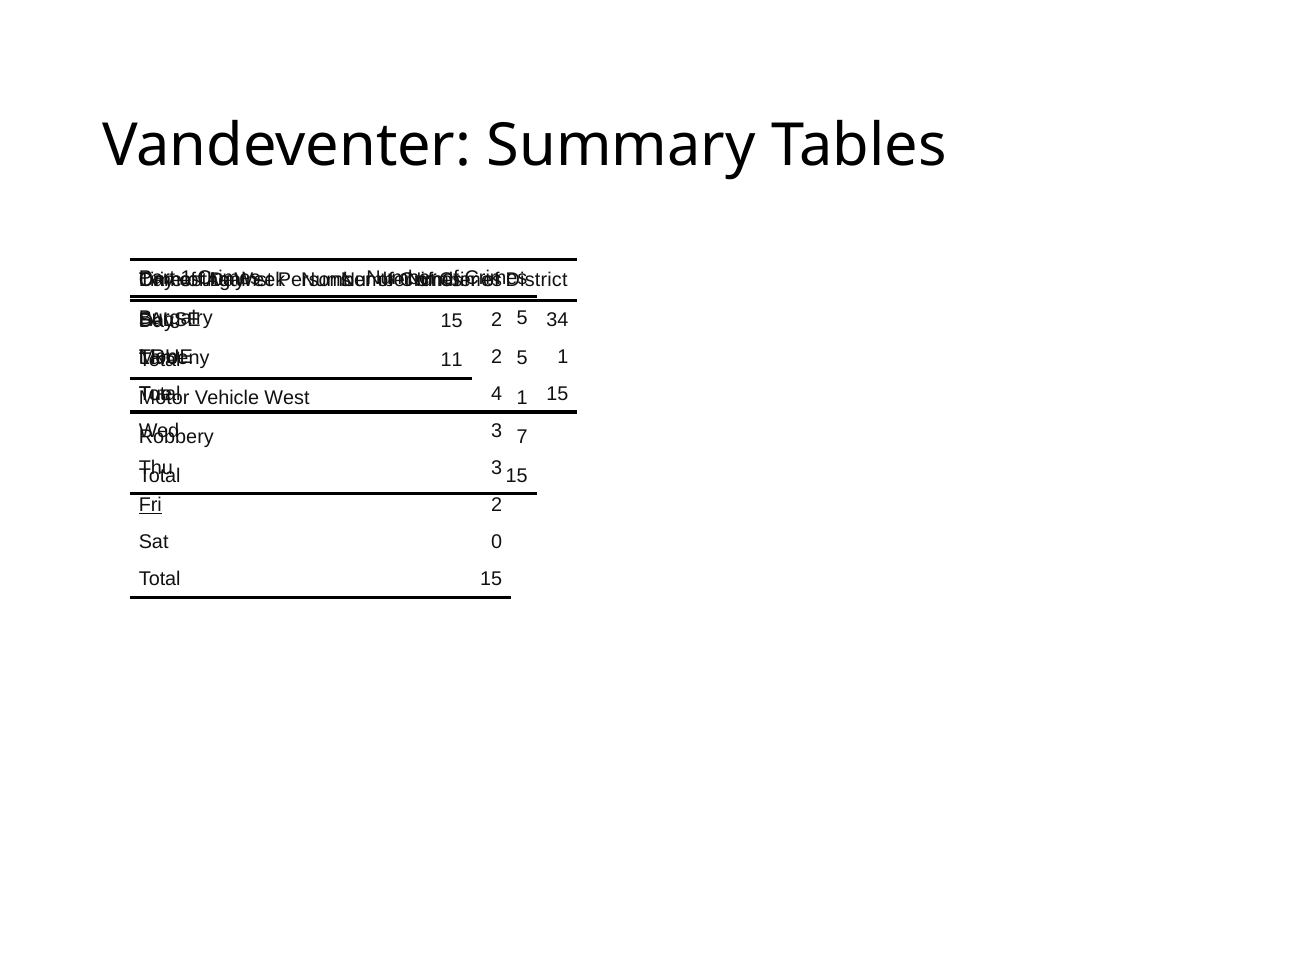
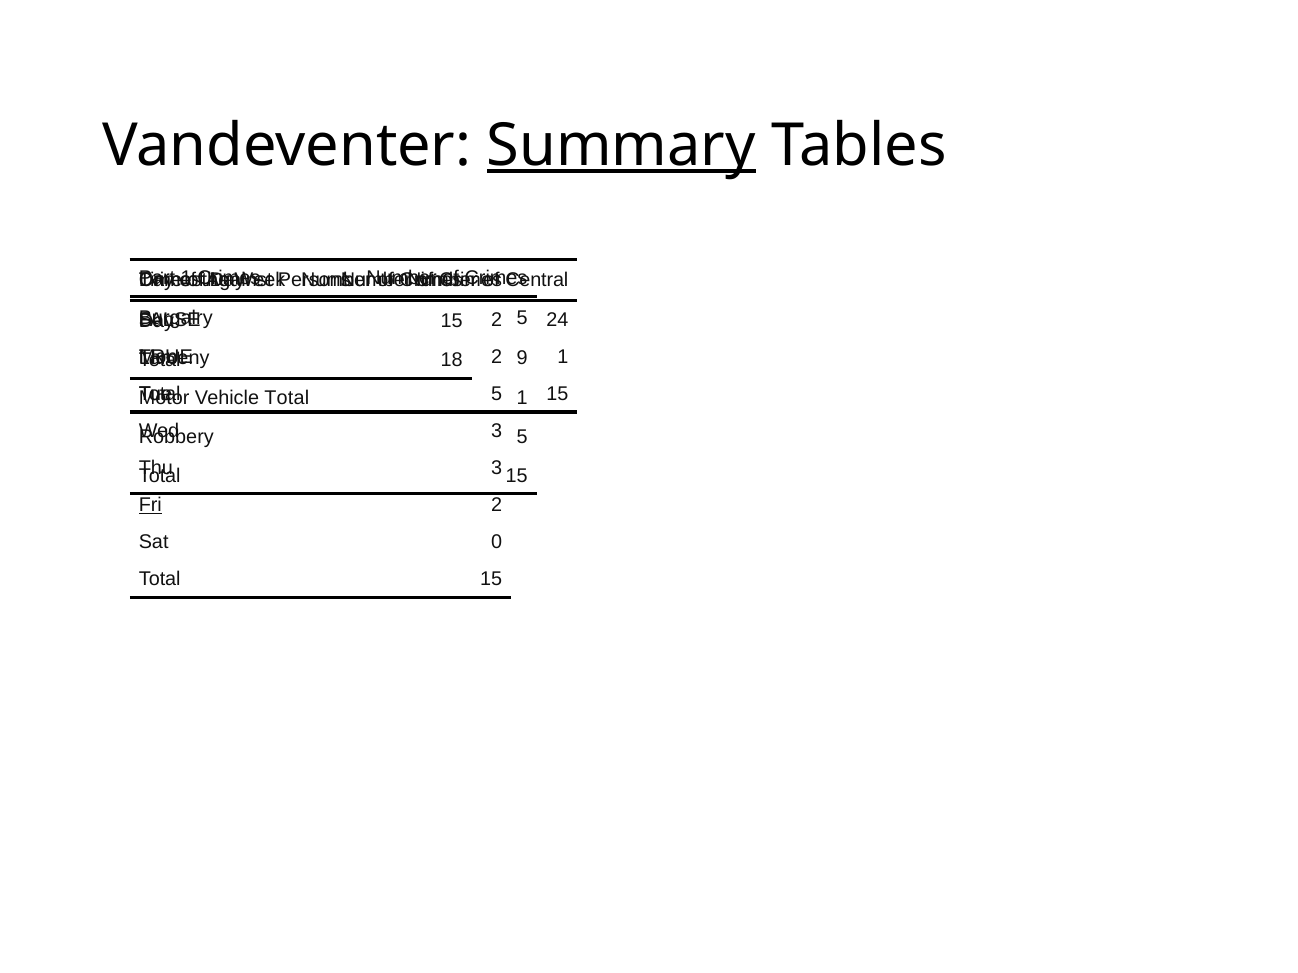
Summary underline: none -> present
District: District -> Central
34: 34 -> 24
5 at (522, 359): 5 -> 9
11: 11 -> 18
4 at (497, 394): 4 -> 5
Vehicle West: West -> Total
7 at (522, 437): 7 -> 5
